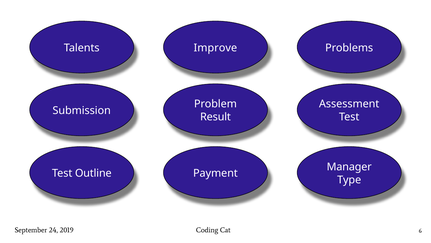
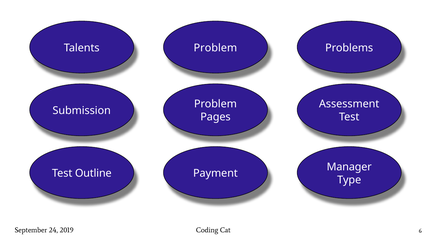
Talents Improve: Improve -> Problem
Result: Result -> Pages
